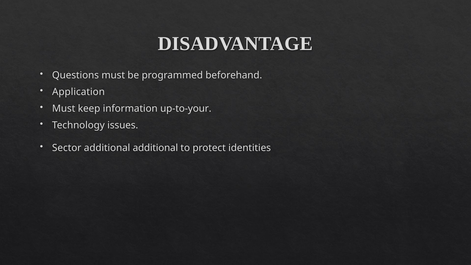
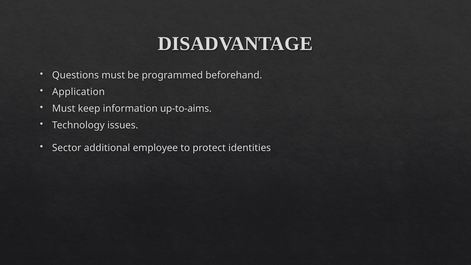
up-to-your: up-to-your -> up-to-aims
additional additional: additional -> employee
